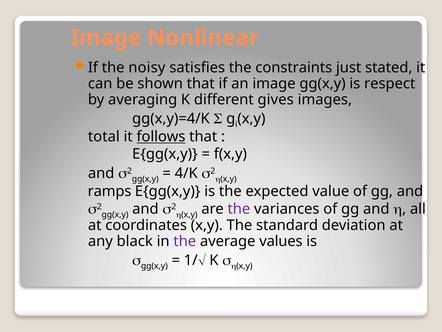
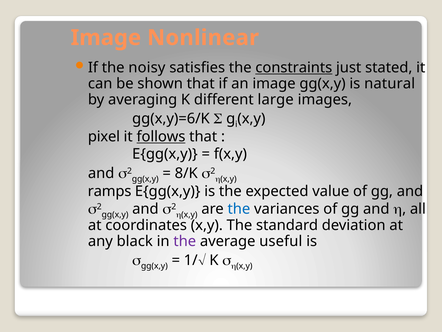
constraints underline: none -> present
respect: respect -> natural
gives: gives -> large
gg(x,y)=4/K: gg(x,y)=4/K -> gg(x,y)=6/K
total: total -> pixel
4/K: 4/K -> 8/K
the at (239, 209) colour: purple -> blue
values: values -> useful
